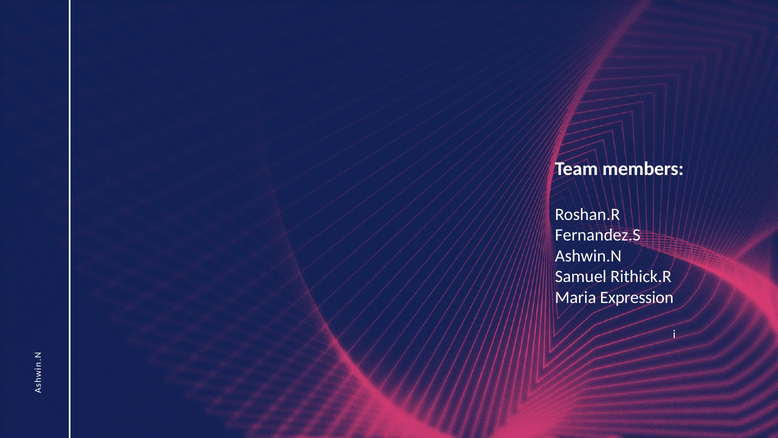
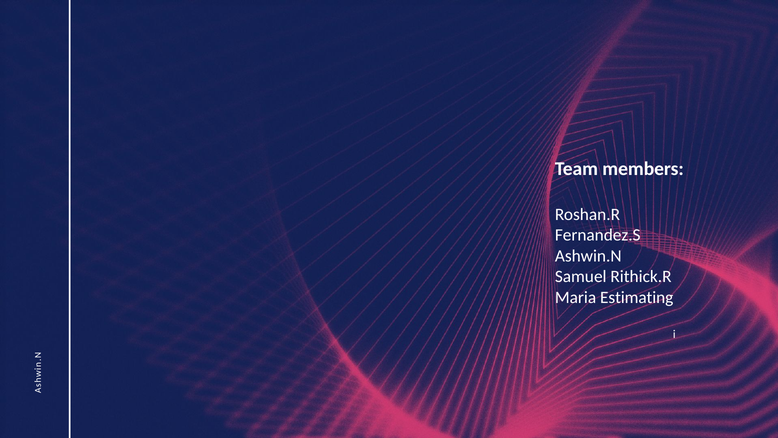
Expression: Expression -> Estimating
